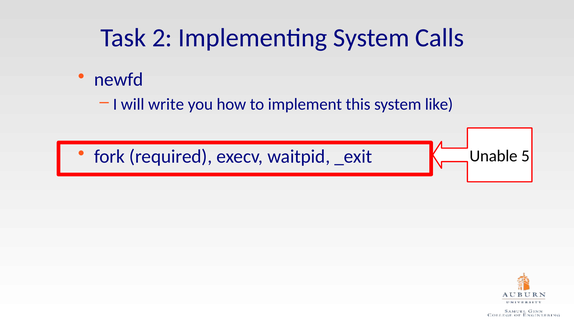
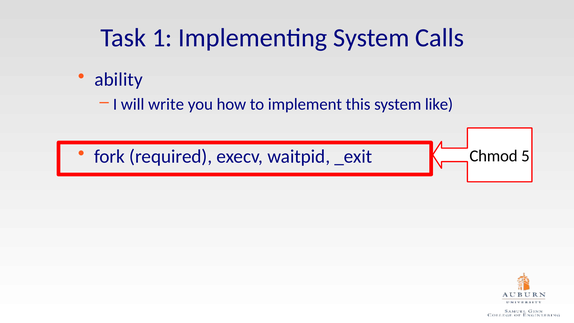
2: 2 -> 1
newfd: newfd -> ability
Unable: Unable -> Chmod
